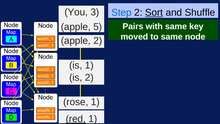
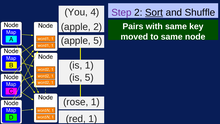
3: 3 -> 4
Step colour: blue -> purple
apple 5: 5 -> 2
apple 2: 2 -> 5
is 2: 2 -> 5
red underline: present -> none
